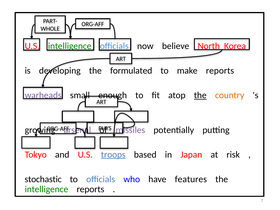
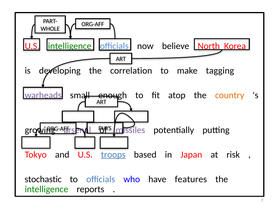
formulated: formulated -> correlation
make reports: reports -> tagging
the at (200, 95) underline: present -> none
